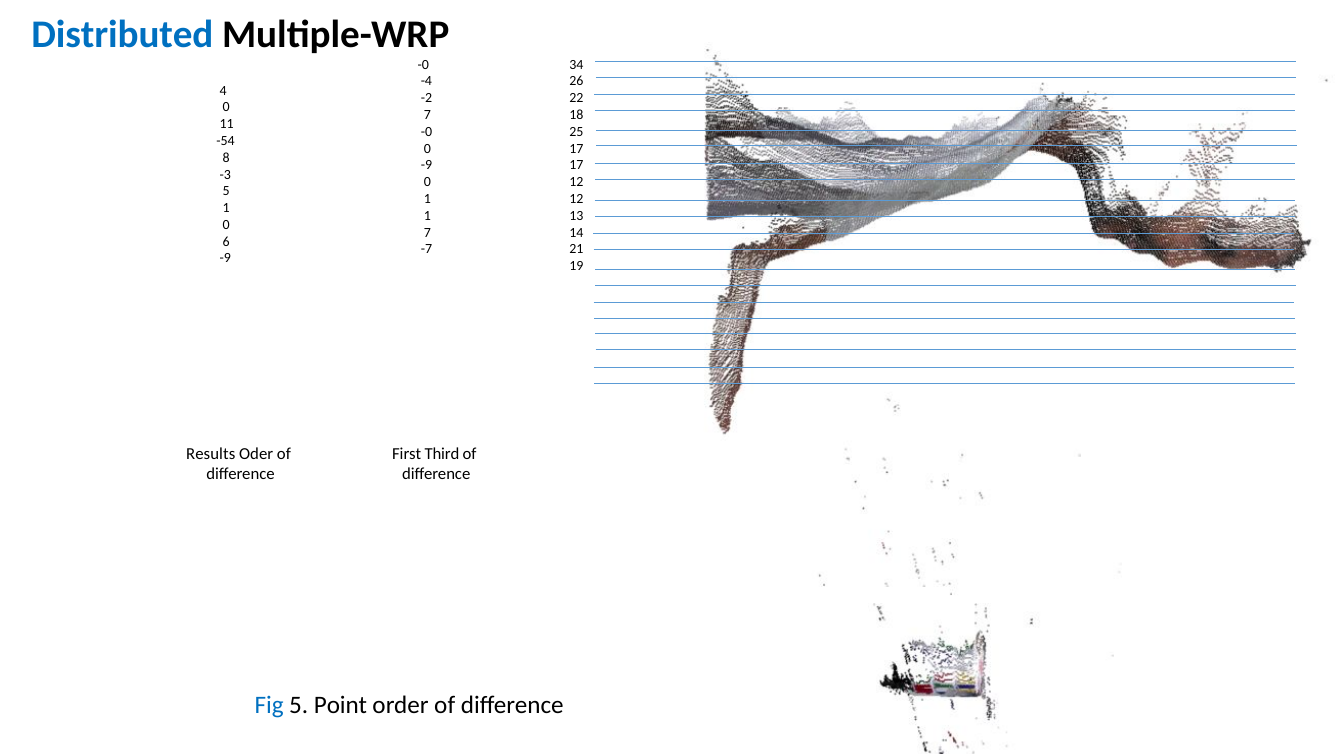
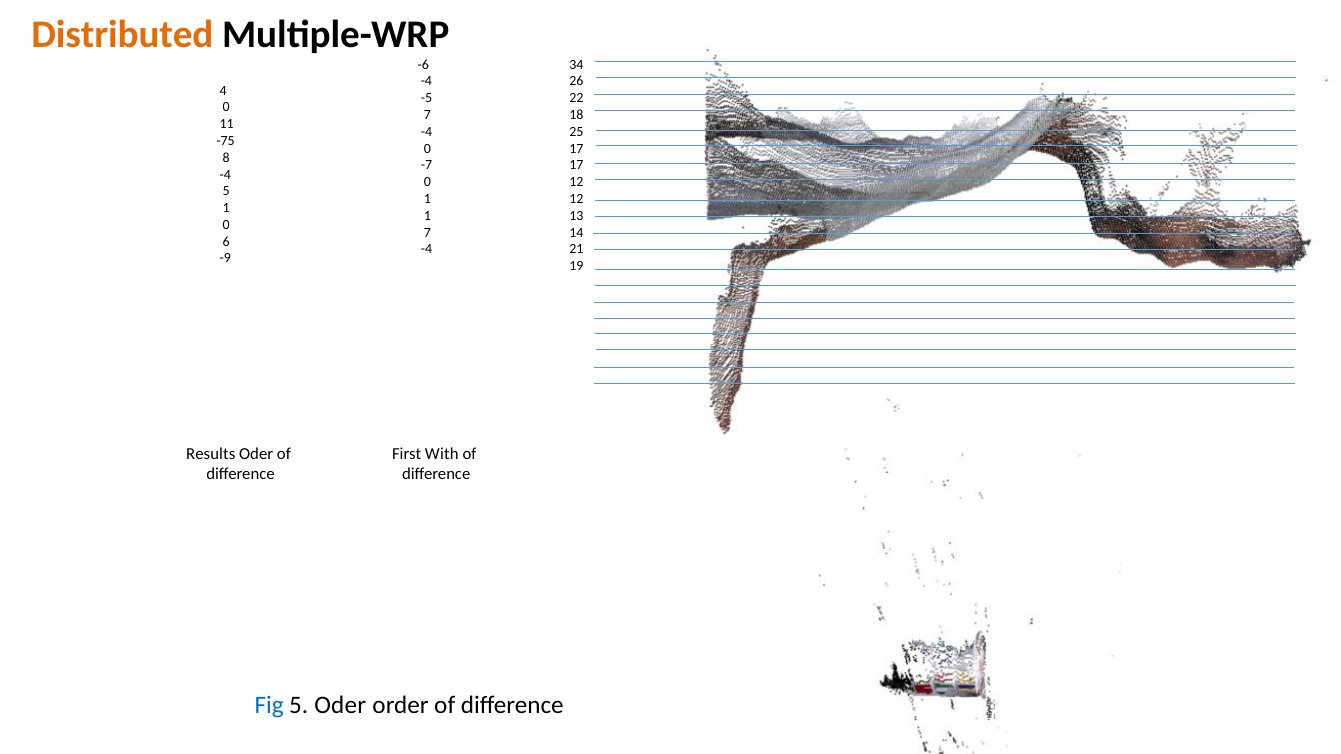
Distributed colour: blue -> orange
-0 at (423, 65): -0 -> -6
-2: -2 -> -5
-0 at (426, 132): -0 -> -4
-54: -54 -> -75
-9 at (426, 165): -9 -> -7
-3 at (225, 174): -3 -> -4
-7 at (426, 249): -7 -> -4
Third: Third -> With
5 Point: Point -> Oder
